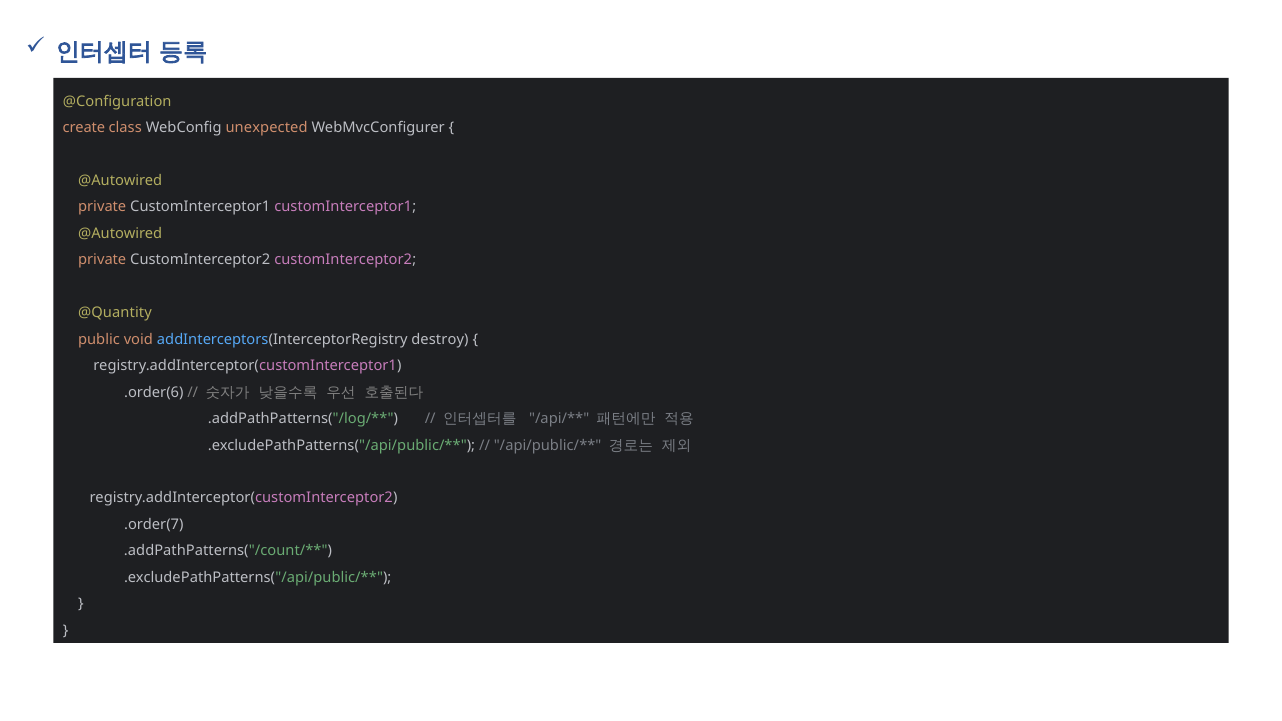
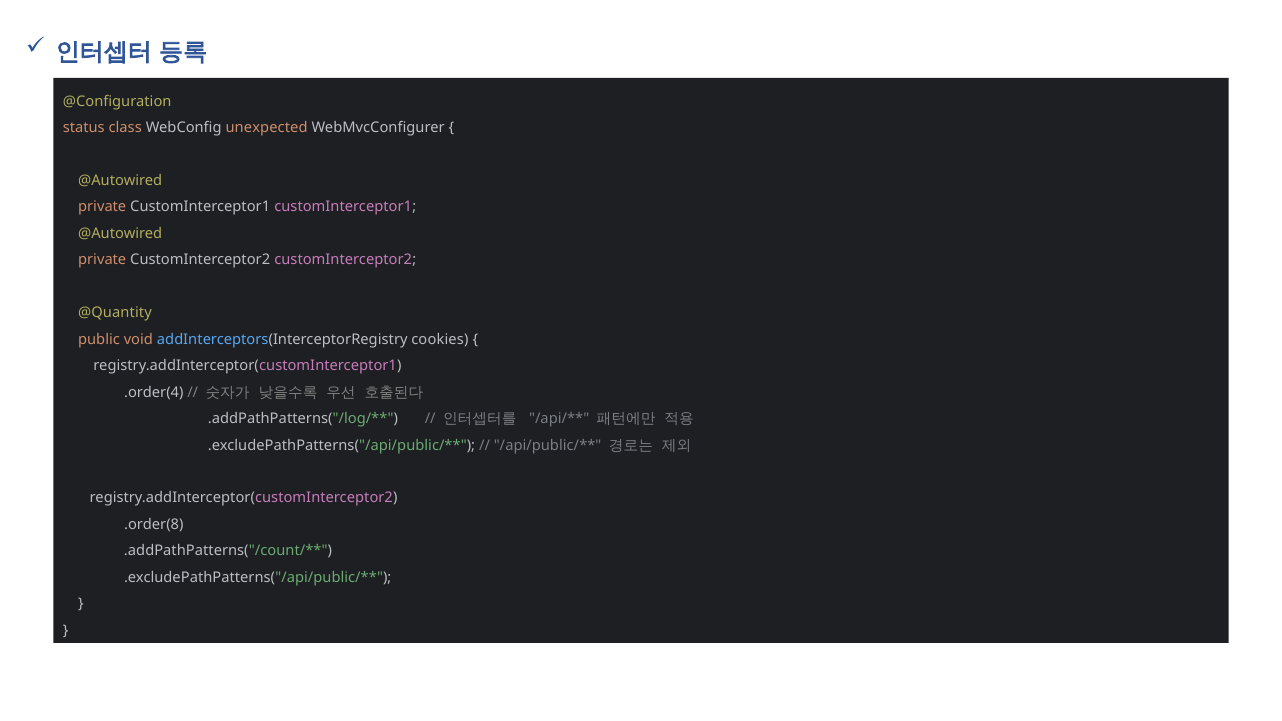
create: create -> status
destroy: destroy -> cookies
.order(6: .order(6 -> .order(4
.order(7: .order(7 -> .order(8
